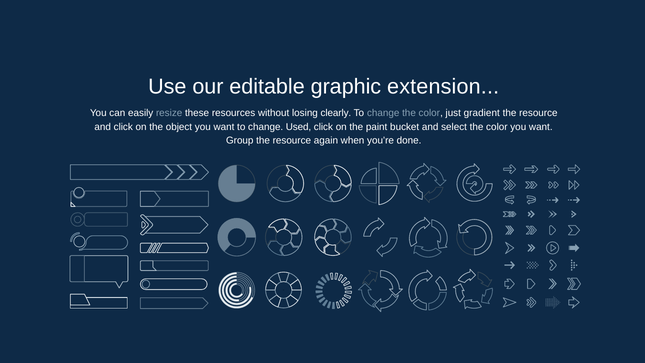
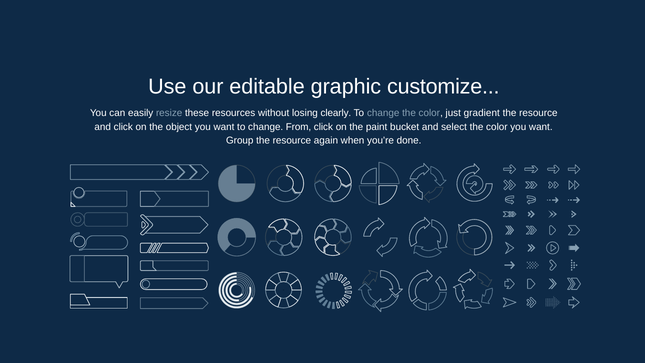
extension: extension -> customize
Used: Used -> From
